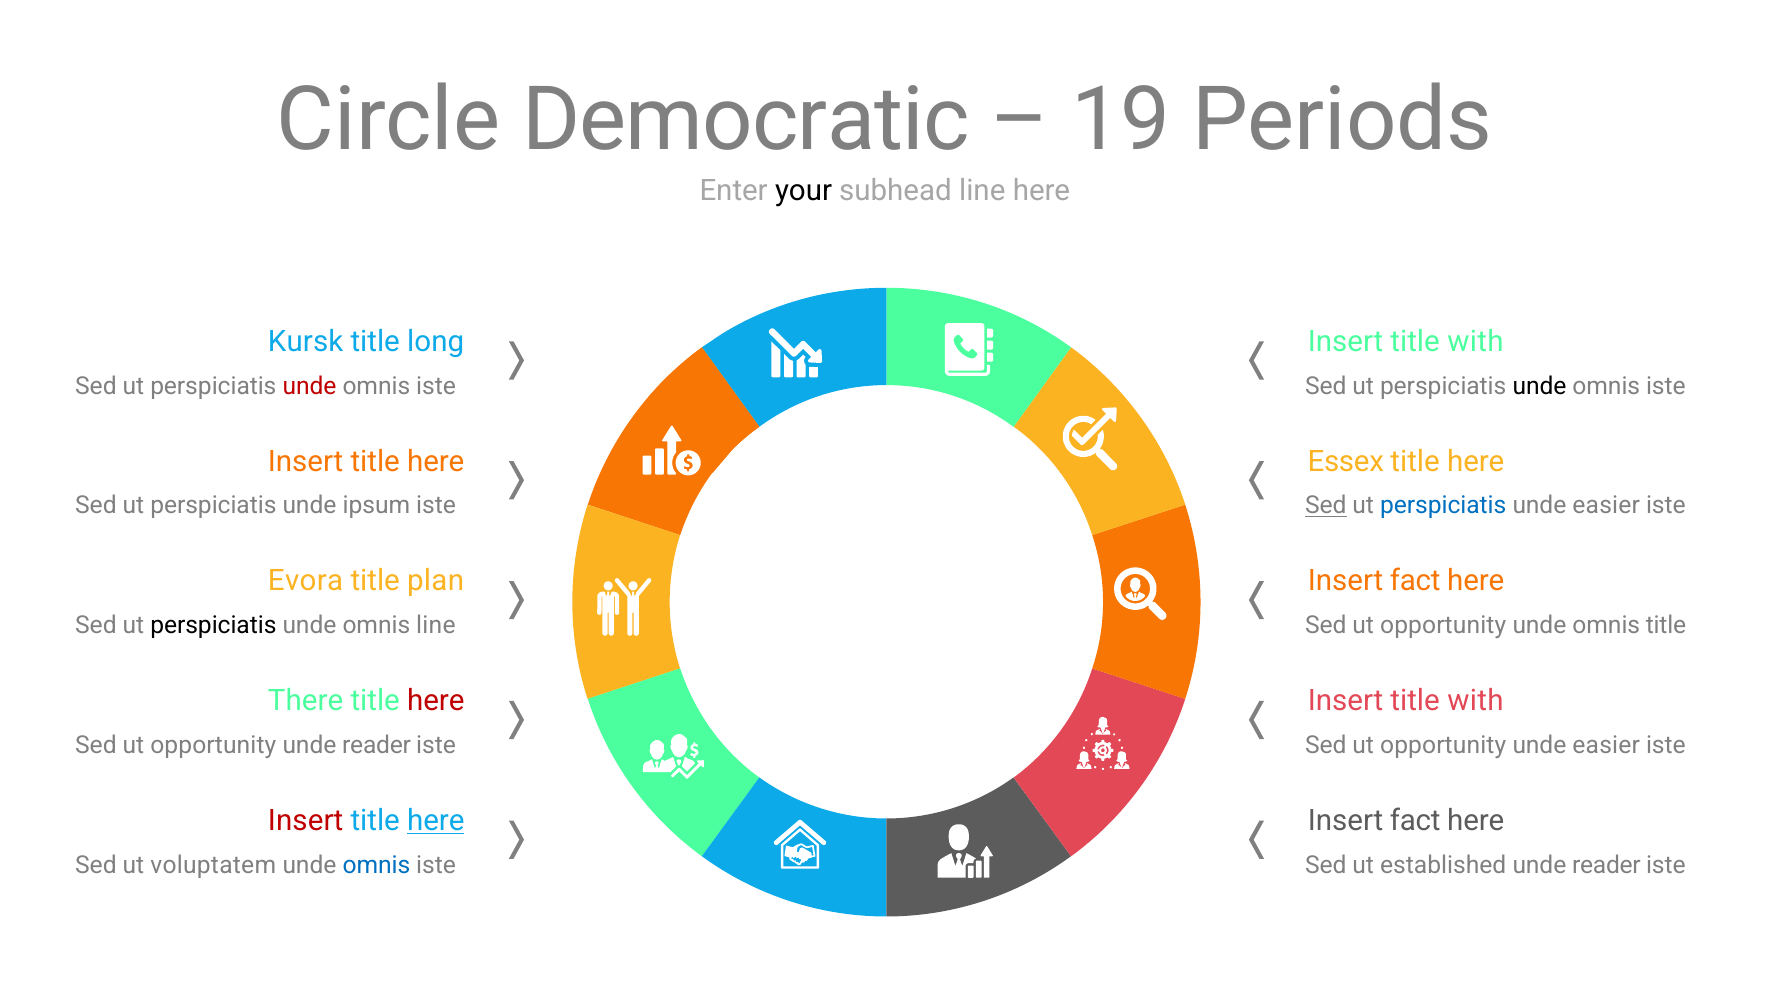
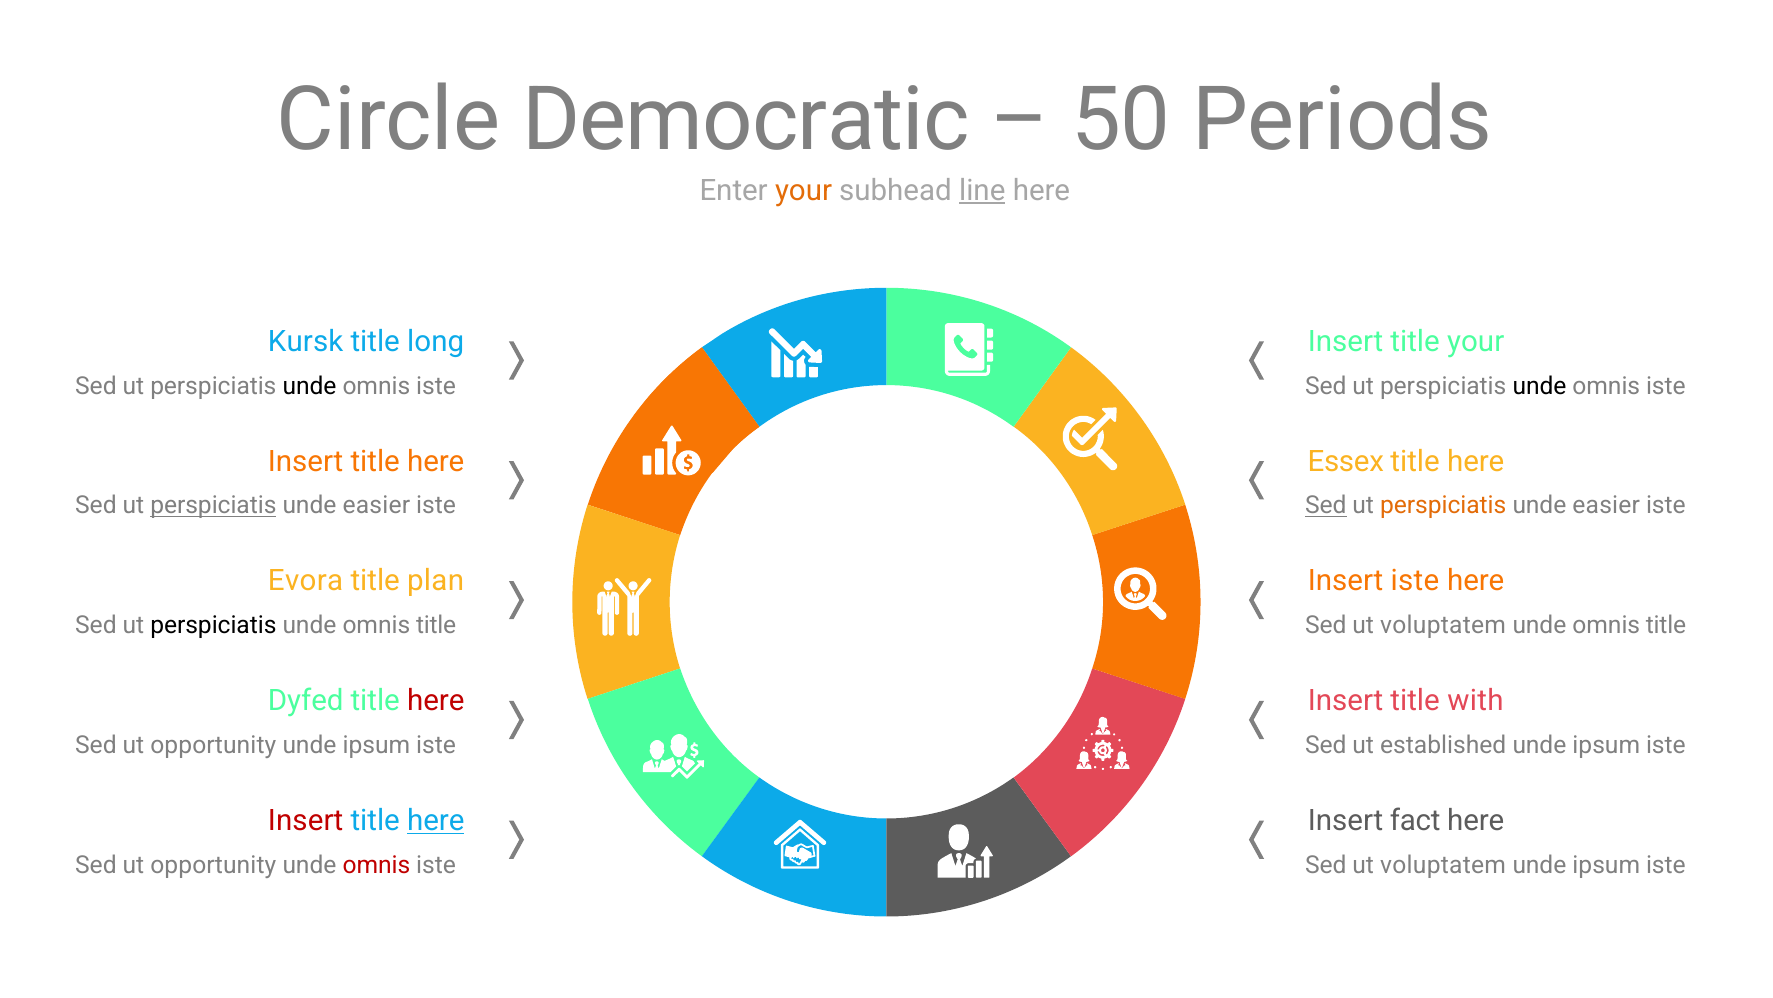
19: 19 -> 50
your at (804, 190) colour: black -> orange
line at (982, 190) underline: none -> present
with at (1476, 341): with -> your
unde at (310, 386) colour: red -> black
perspiciatis at (213, 505) underline: none -> present
ipsum at (376, 505): ipsum -> easier
perspiciatis at (1443, 505) colour: blue -> orange
fact at (1415, 581): fact -> iste
line at (436, 625): line -> title
opportunity at (1443, 625): opportunity -> voluptatem
There: There -> Dyfed
reader at (377, 745): reader -> ipsum
opportunity at (1443, 745): opportunity -> established
easier at (1606, 745): easier -> ipsum
voluptatem at (213, 865): voluptatem -> opportunity
omnis at (376, 865) colour: blue -> red
established at (1443, 865): established -> voluptatem
reader at (1606, 865): reader -> ipsum
